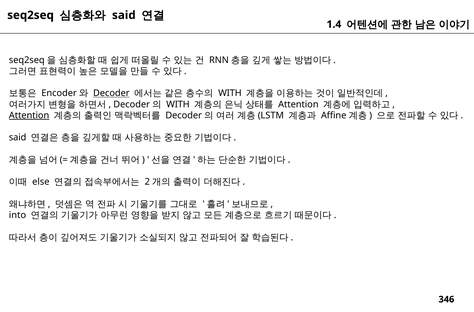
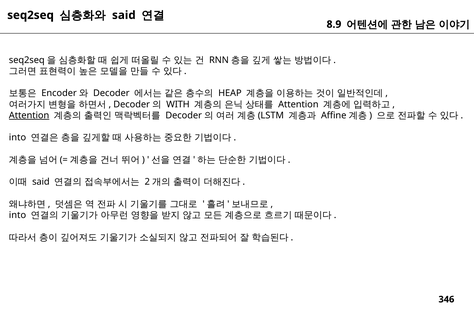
1.4: 1.4 -> 8.9
Decoder underline: present -> none
WITH at (230, 93): WITH -> HEAP
said at (18, 137): said -> into
else at (41, 182): else -> said
